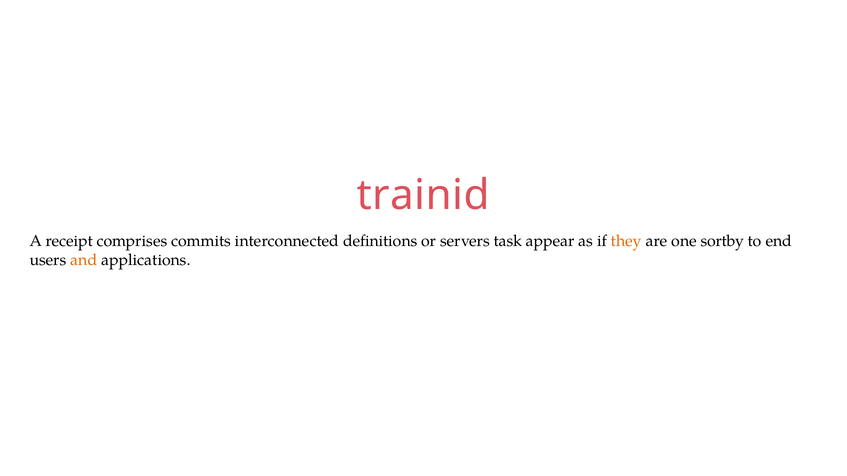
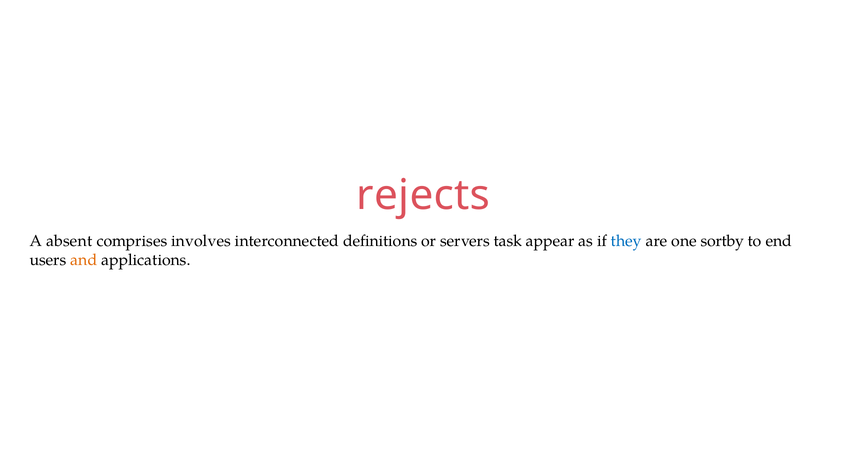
trainid: trainid -> rejects
receipt: receipt -> absent
commits: commits -> involves
they colour: orange -> blue
